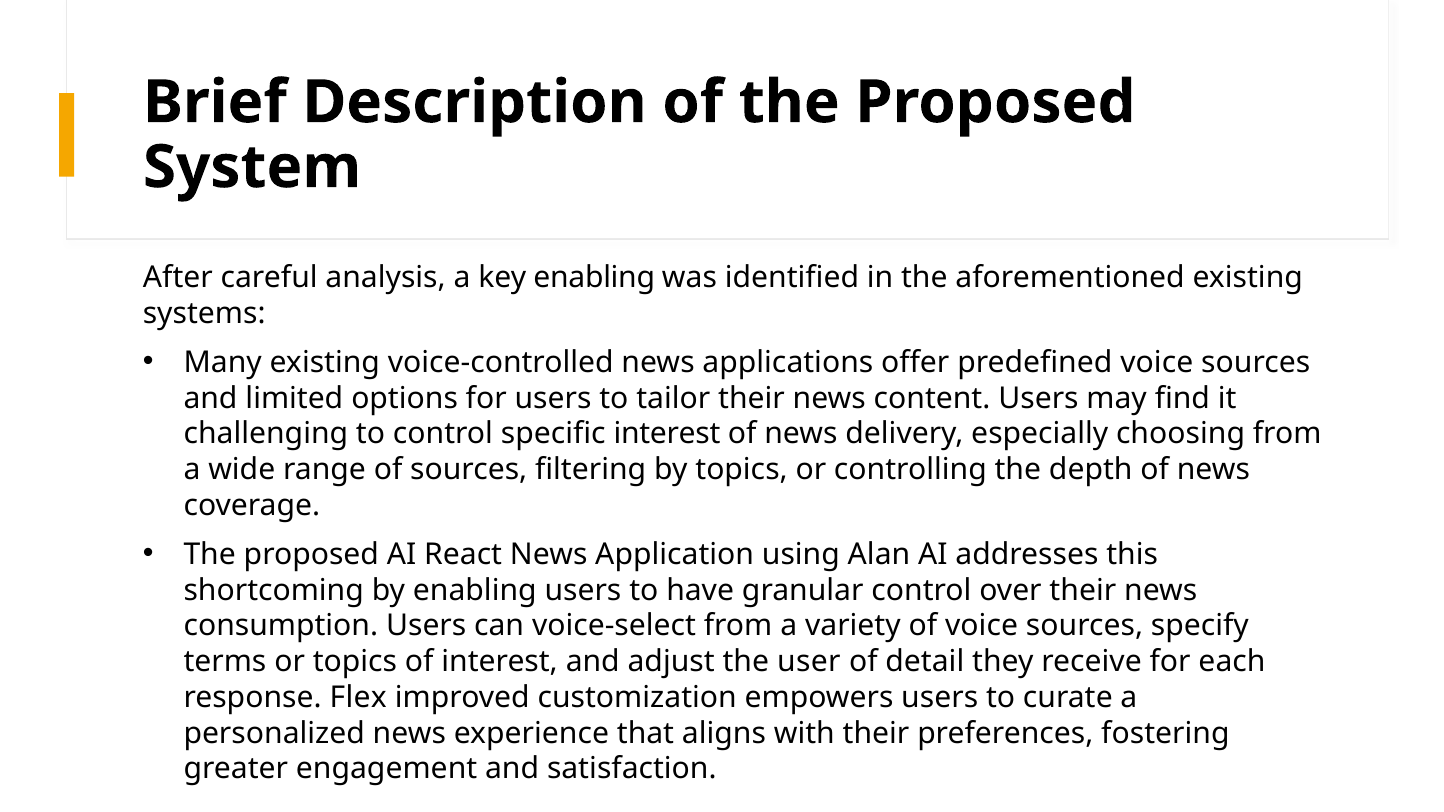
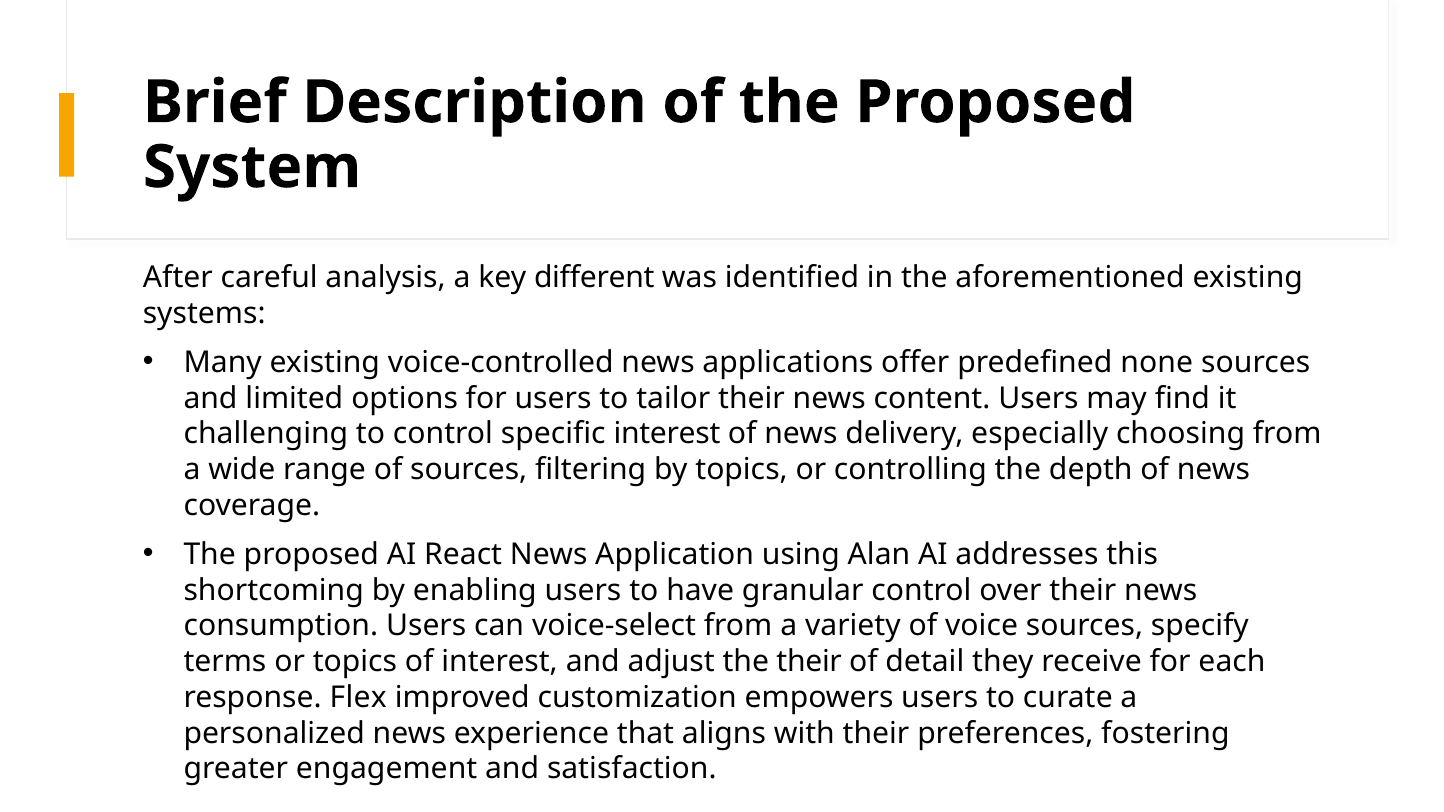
key enabling: enabling -> different
predefined voice: voice -> none
the user: user -> their
